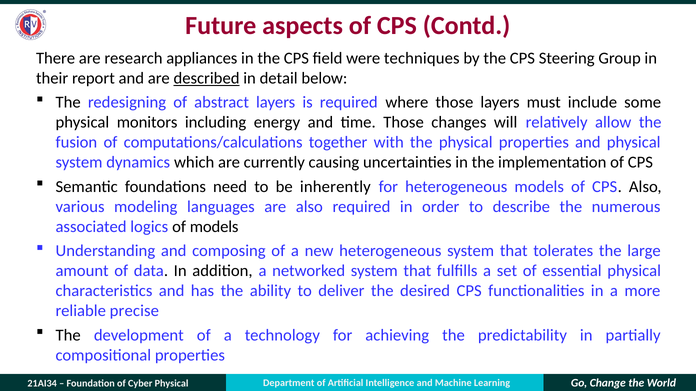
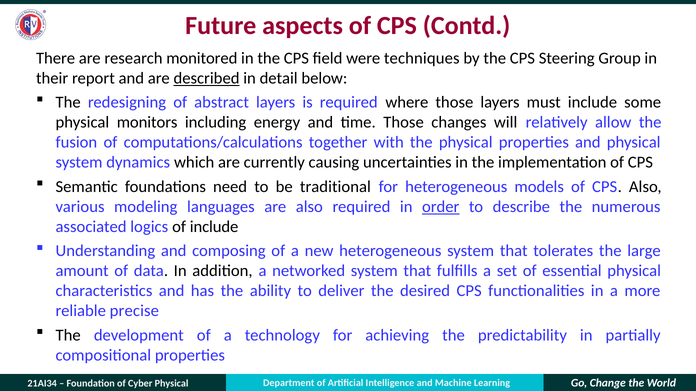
appliances: appliances -> monitored
inherently: inherently -> traditional
order underline: none -> present
of models: models -> include
